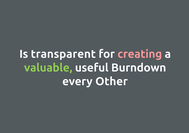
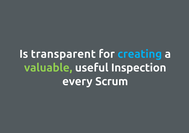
creating colour: pink -> light blue
Burndown: Burndown -> Inspection
Other: Other -> Scrum
